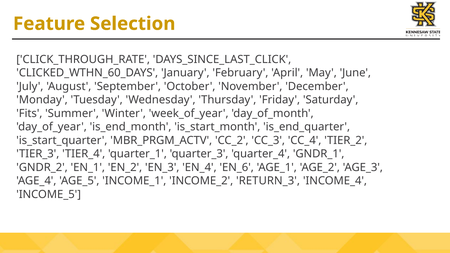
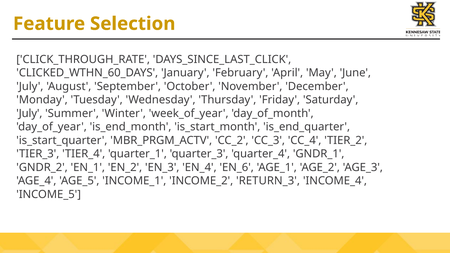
Fits at (29, 113): Fits -> July
